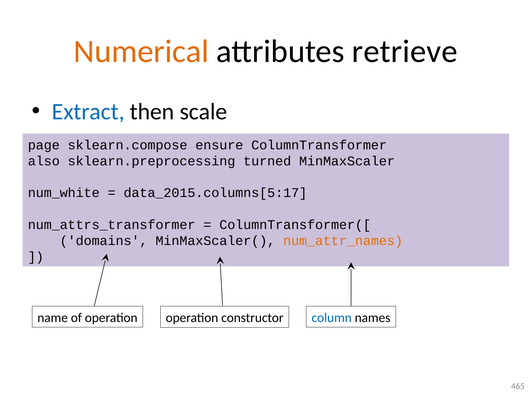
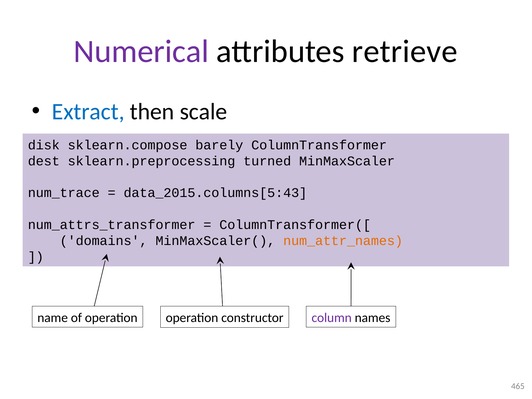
Numerical colour: orange -> purple
page: page -> disk
ensure: ensure -> barely
also: also -> dest
num_white: num_white -> num_trace
data_2015.columns[5:17: data_2015.columns[5:17 -> data_2015.columns[5:43
column colour: blue -> purple
